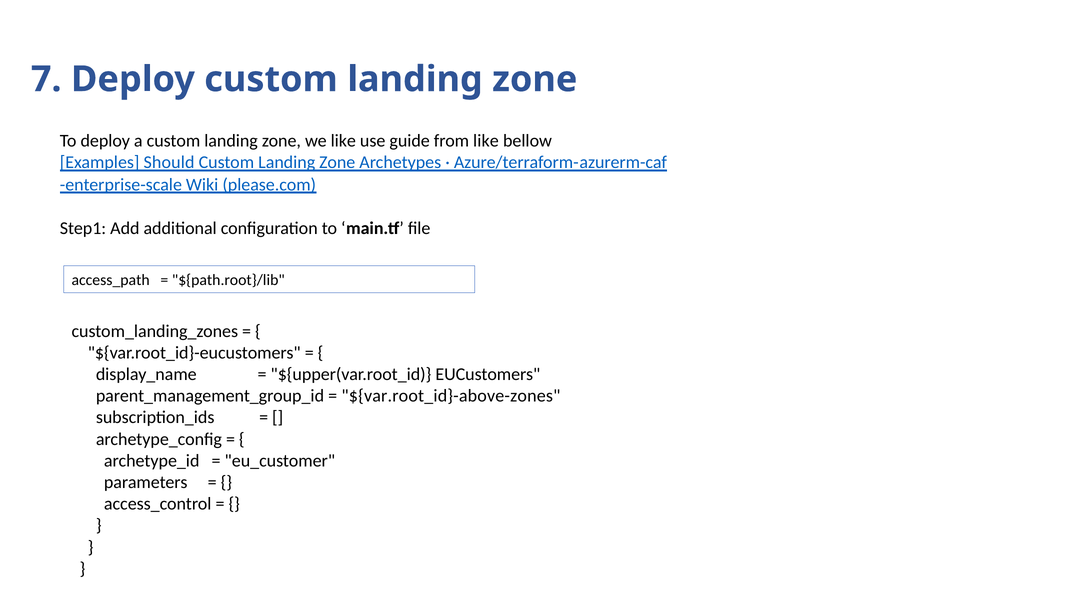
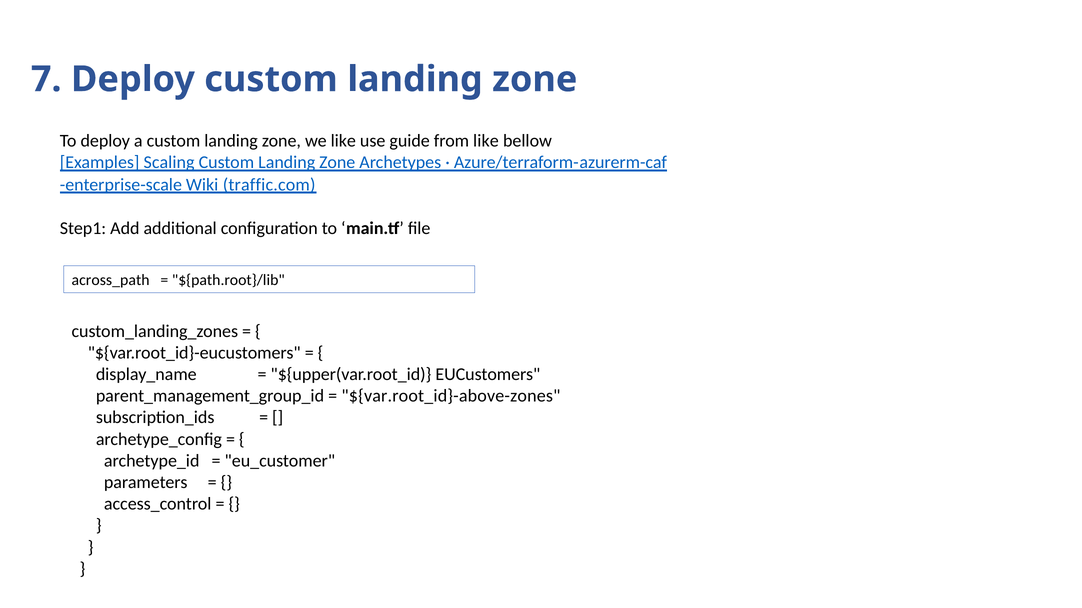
Should: Should -> Scaling
please.com: please.com -> traffic.com
access_path: access_path -> across_path
